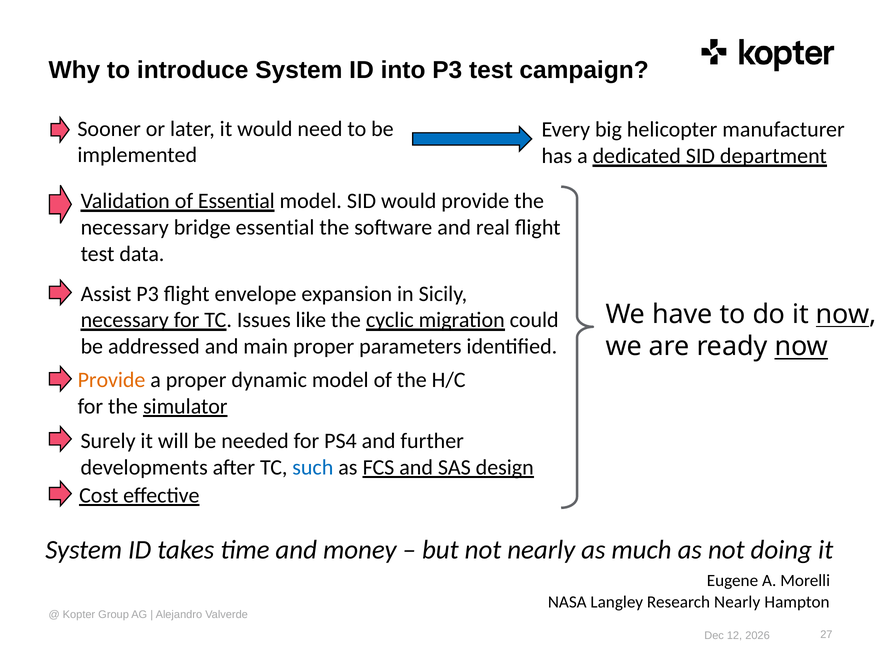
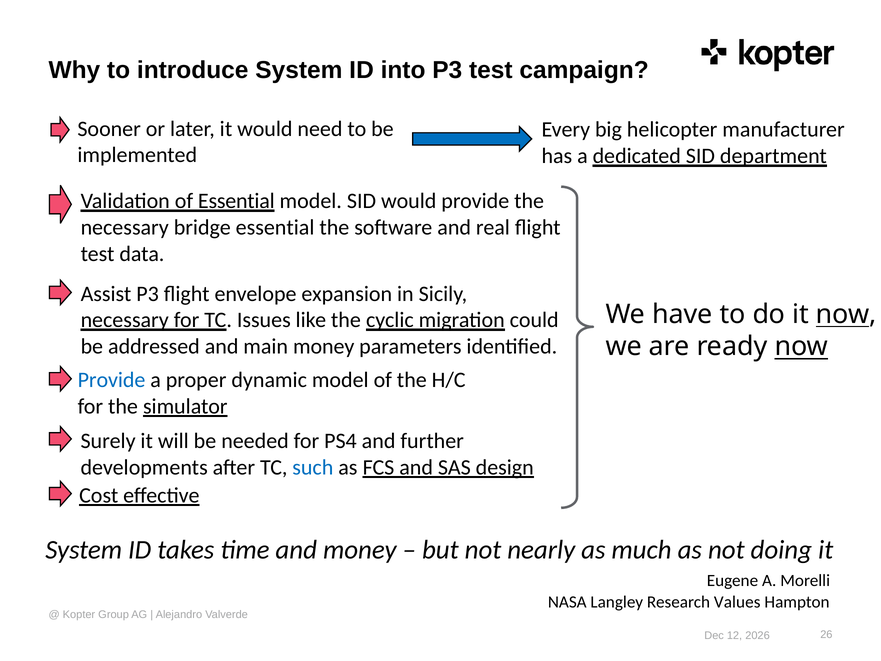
main proper: proper -> money
Provide at (111, 380) colour: orange -> blue
Research Nearly: Nearly -> Values
27: 27 -> 26
